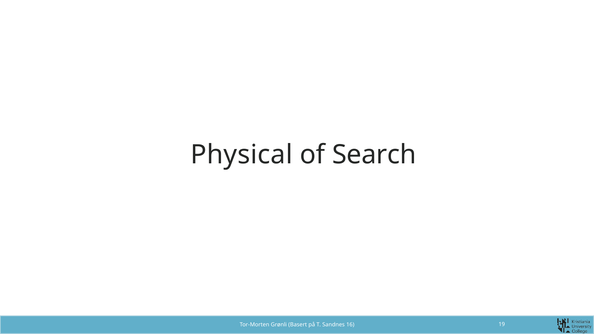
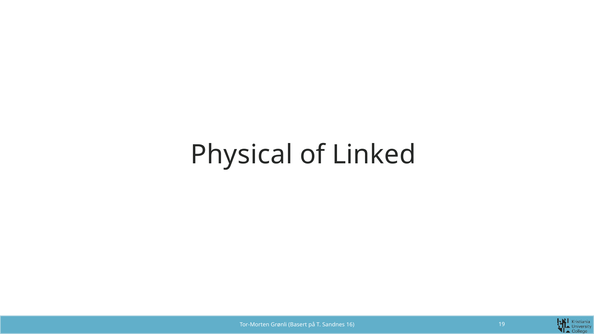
Search: Search -> Linked
